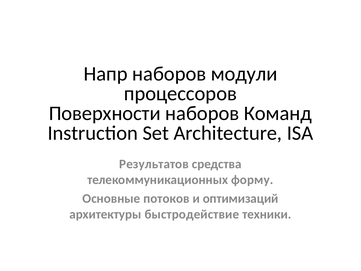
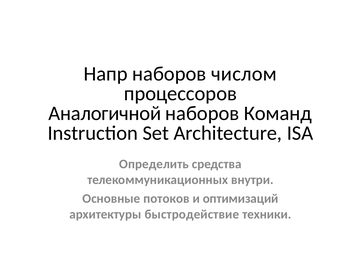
модули: модули -> числом
Поверхности: Поверхности -> Аналогичной
Результатов: Результатов -> Определить
форму: форму -> внутри
